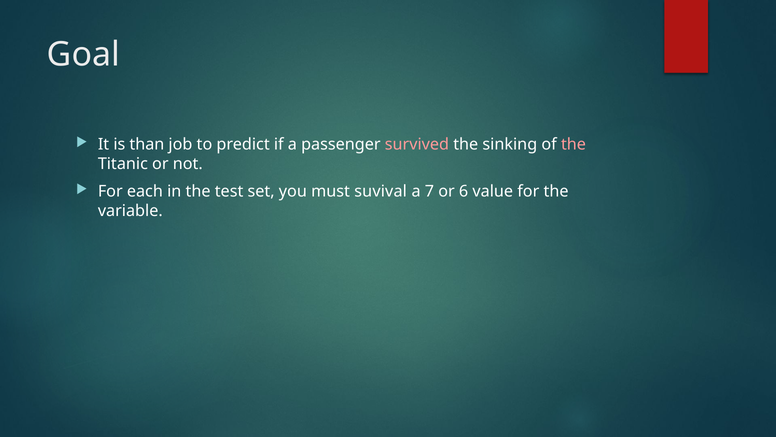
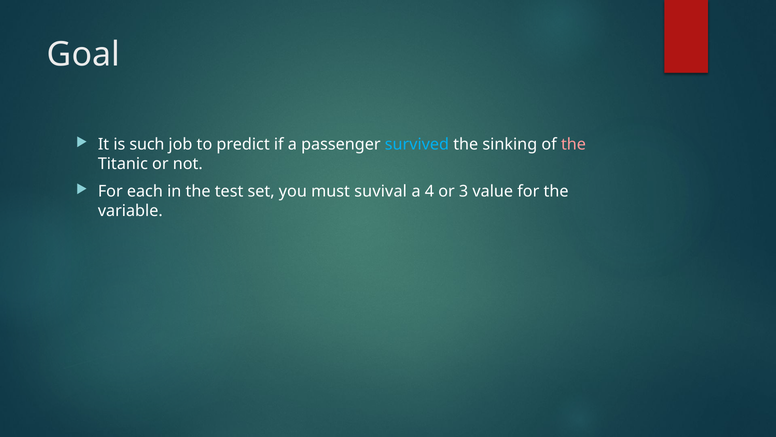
than: than -> such
survived colour: pink -> light blue
7: 7 -> 4
6: 6 -> 3
